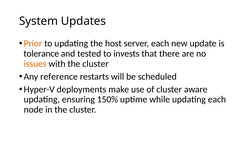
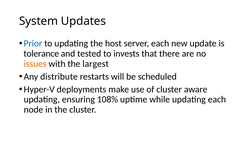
Prior colour: orange -> blue
with the cluster: cluster -> largest
reference: reference -> distribute
150%: 150% -> 108%
